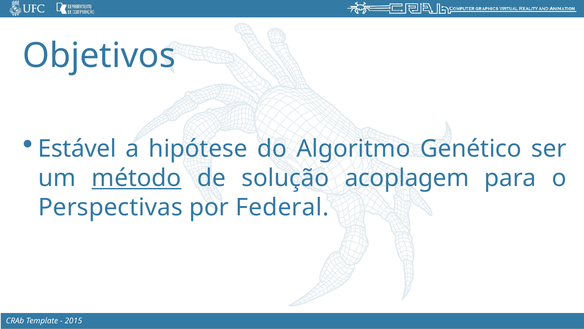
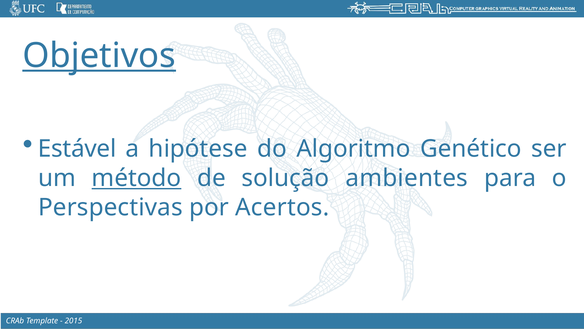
Objetivos underline: none -> present
acoplagem: acoplagem -> ambientes
Federal: Federal -> Acertos
